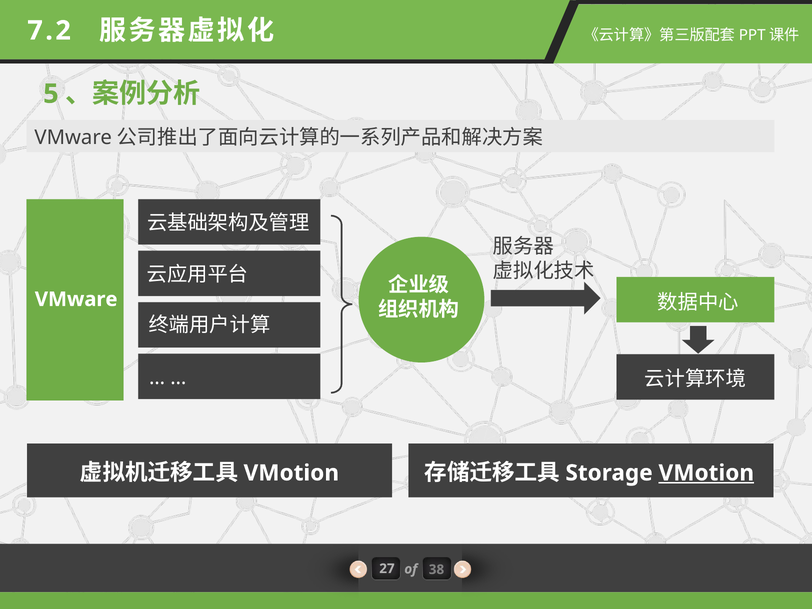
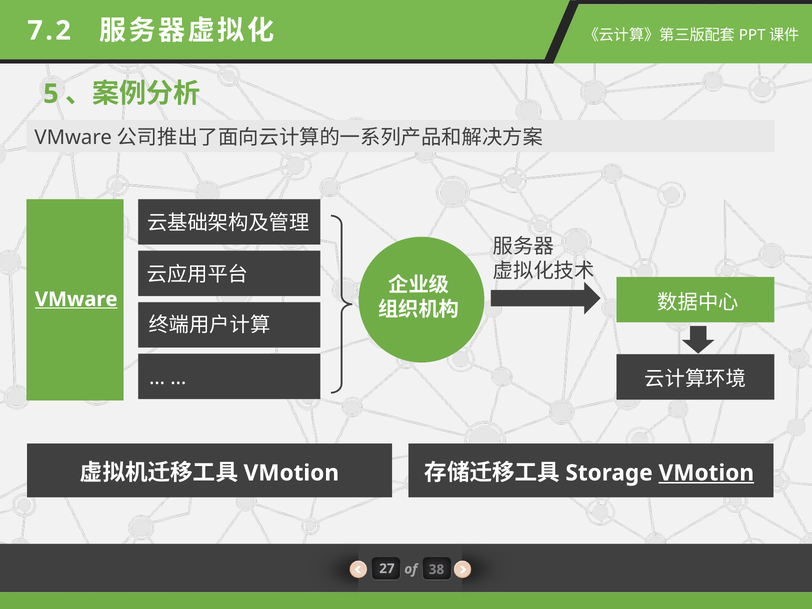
VMware underline: none -> present
